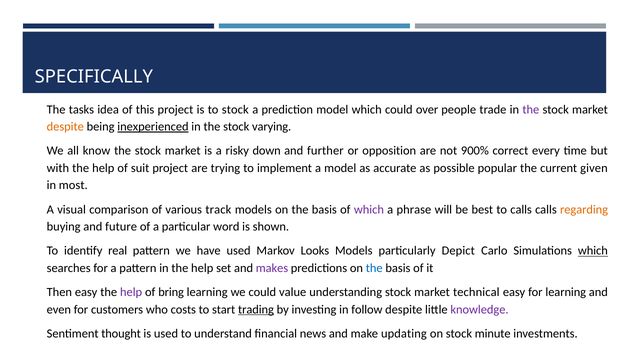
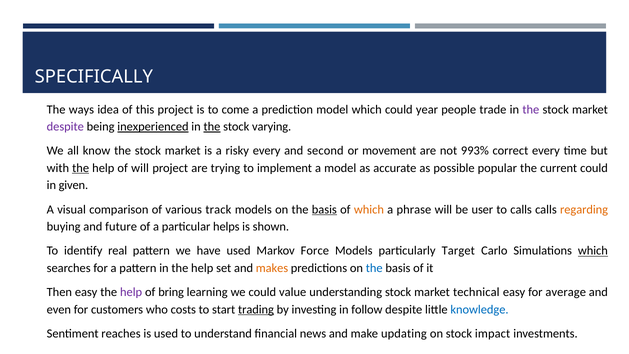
tasks: tasks -> ways
to stock: stock -> come
over: over -> year
despite at (65, 127) colour: orange -> purple
the at (212, 127) underline: none -> present
risky down: down -> every
further: further -> second
opposition: opposition -> movement
900%: 900% -> 993%
the at (81, 168) underline: none -> present
of suit: suit -> will
current given: given -> could
most: most -> given
basis at (324, 209) underline: none -> present
which at (369, 209) colour: purple -> orange
best: best -> user
word: word -> helps
Looks: Looks -> Force
Depict: Depict -> Target
makes colour: purple -> orange
for learning: learning -> average
knowledge colour: purple -> blue
thought: thought -> reaches
minute: minute -> impact
